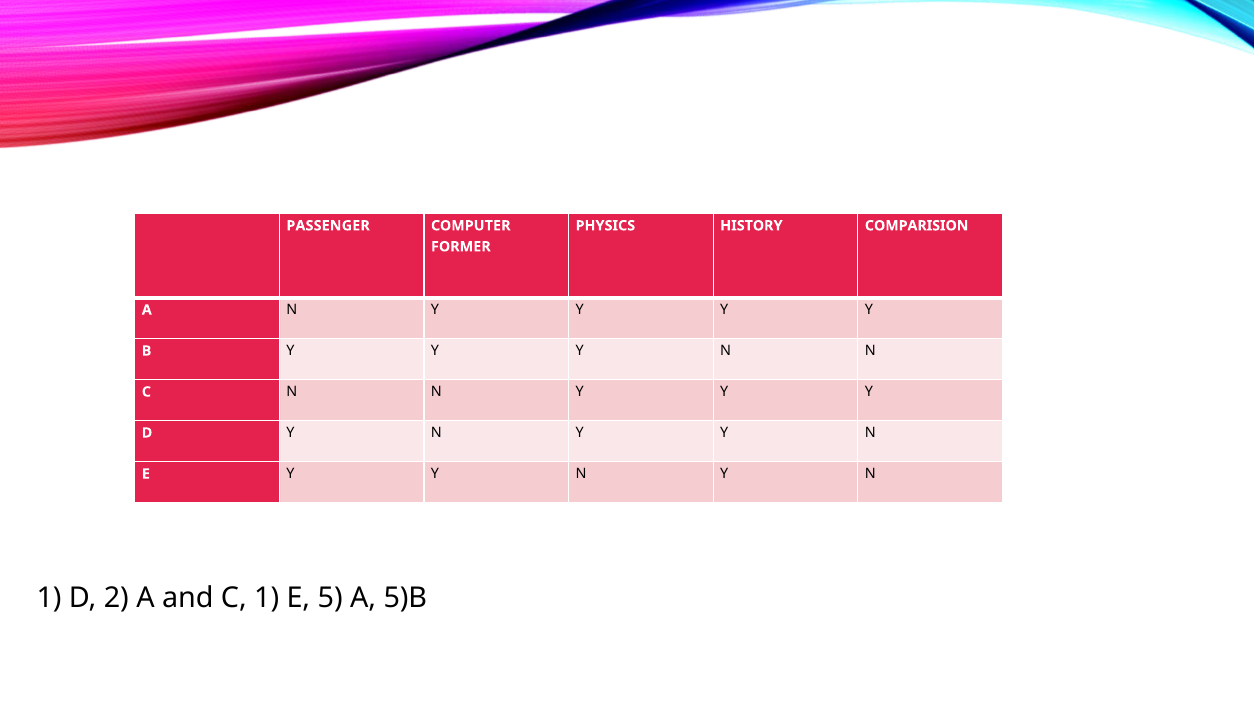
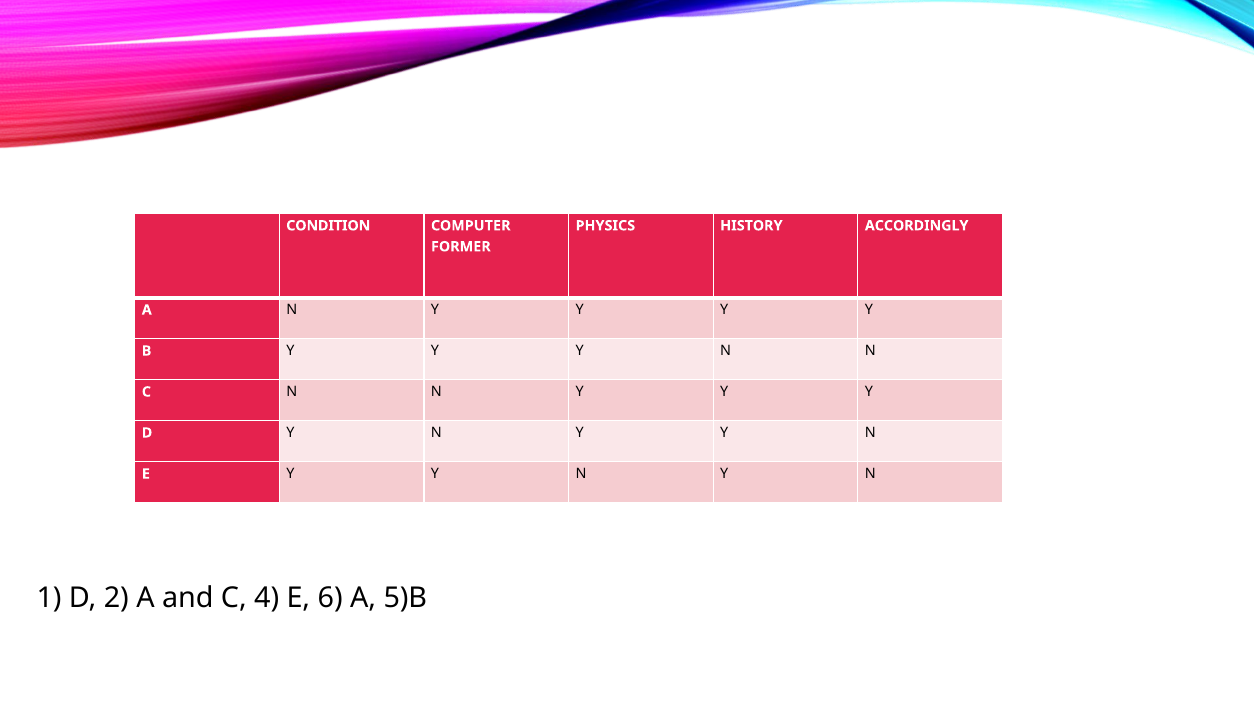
PASSENGER: PASSENGER -> CONDITION
COMPARISION: COMPARISION -> ACCORDINGLY
C 1: 1 -> 4
5: 5 -> 6
